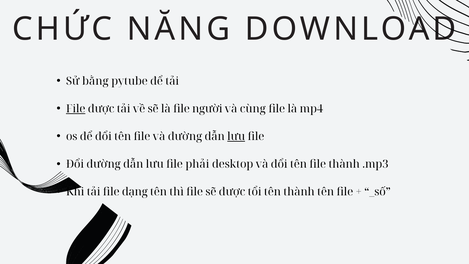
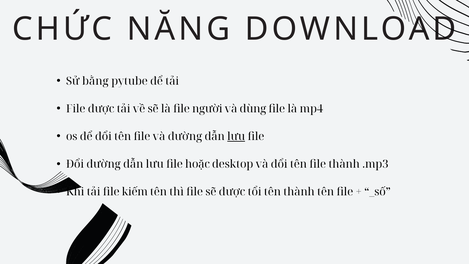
File at (76, 109) underline: present -> none
cùng: cùng -> dùng
phải: phải -> hoặc
dạng: dạng -> kiếm
